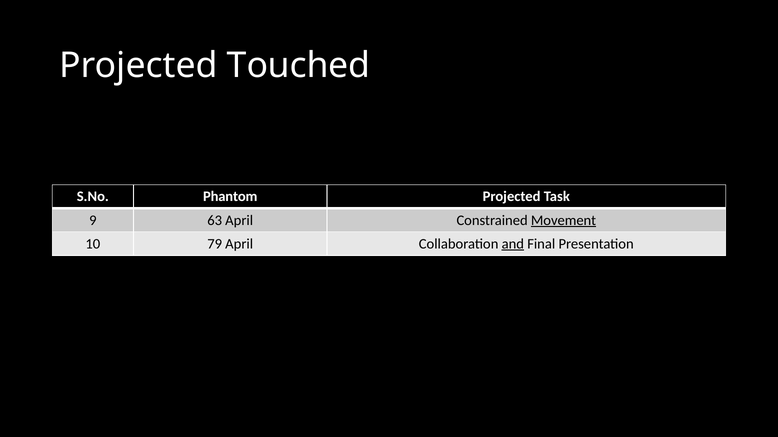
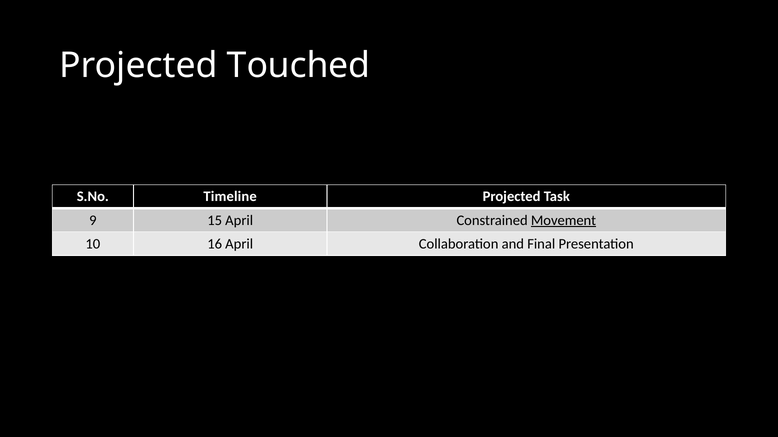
Phantom: Phantom -> Timeline
63: 63 -> 15
79: 79 -> 16
and underline: present -> none
